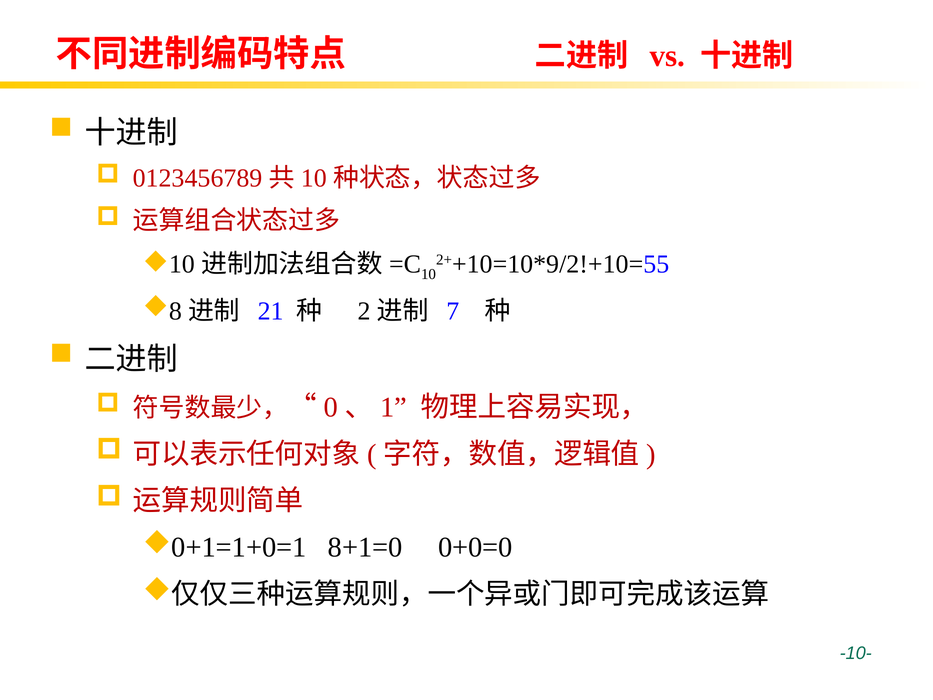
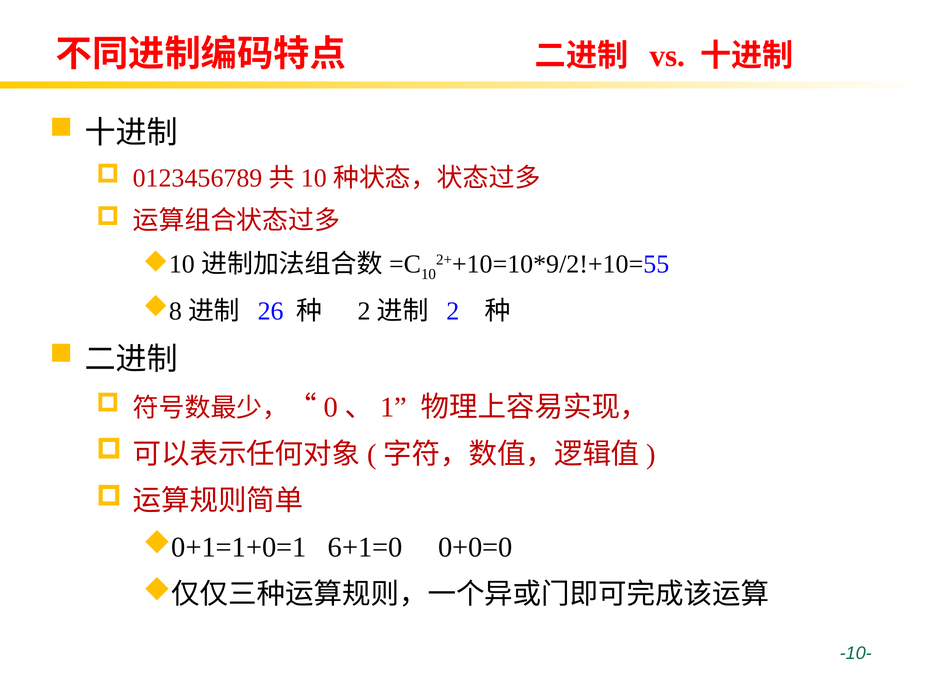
21: 21 -> 26
7: 7 -> 2
8+1=0: 8+1=0 -> 6+1=0
